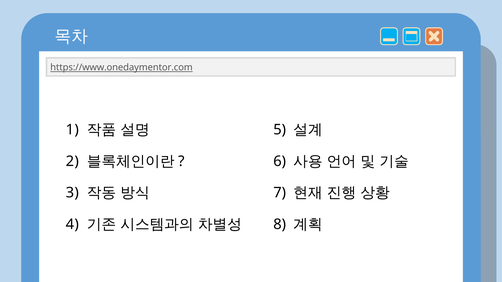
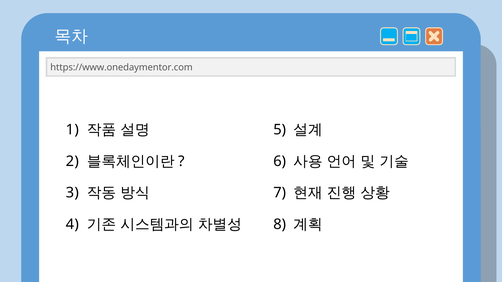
https://www.onedaymentor.com underline: present -> none
